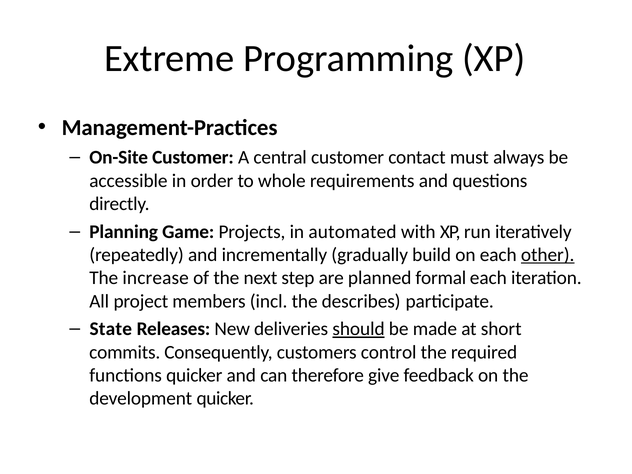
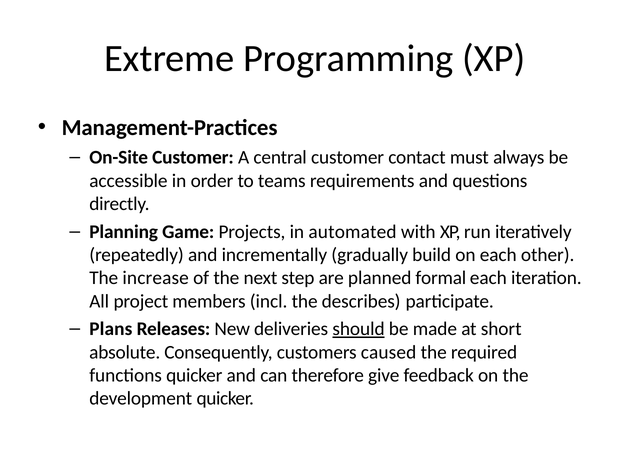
whole: whole -> teams
other underline: present -> none
State: State -> Plans
commits: commits -> absolute
control: control -> caused
